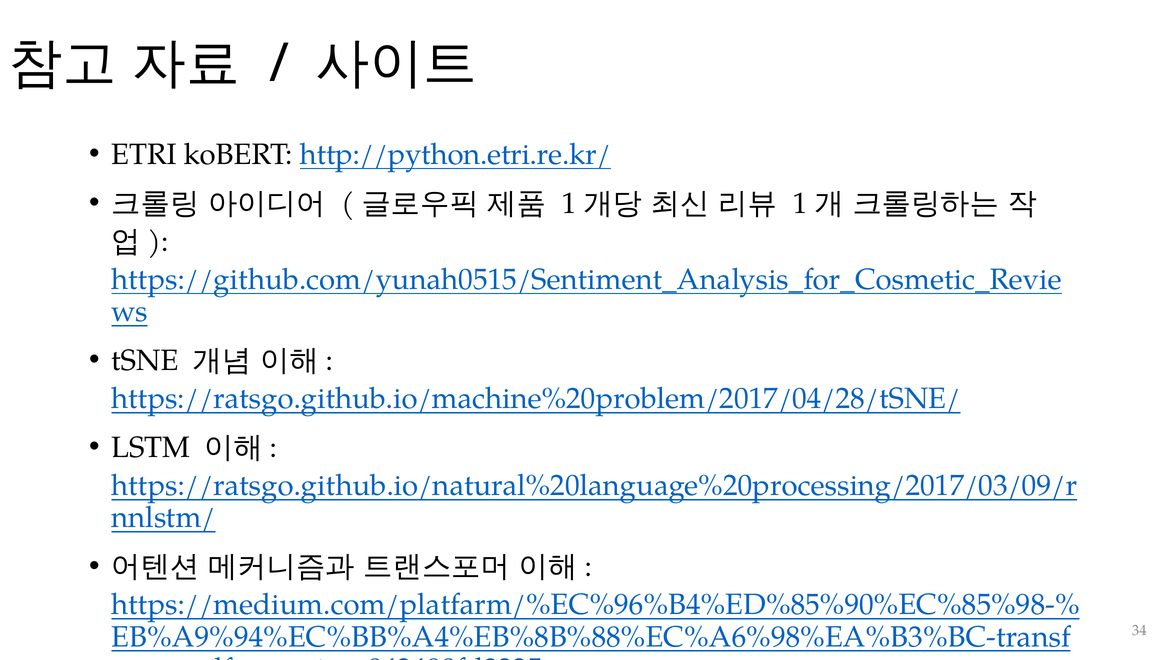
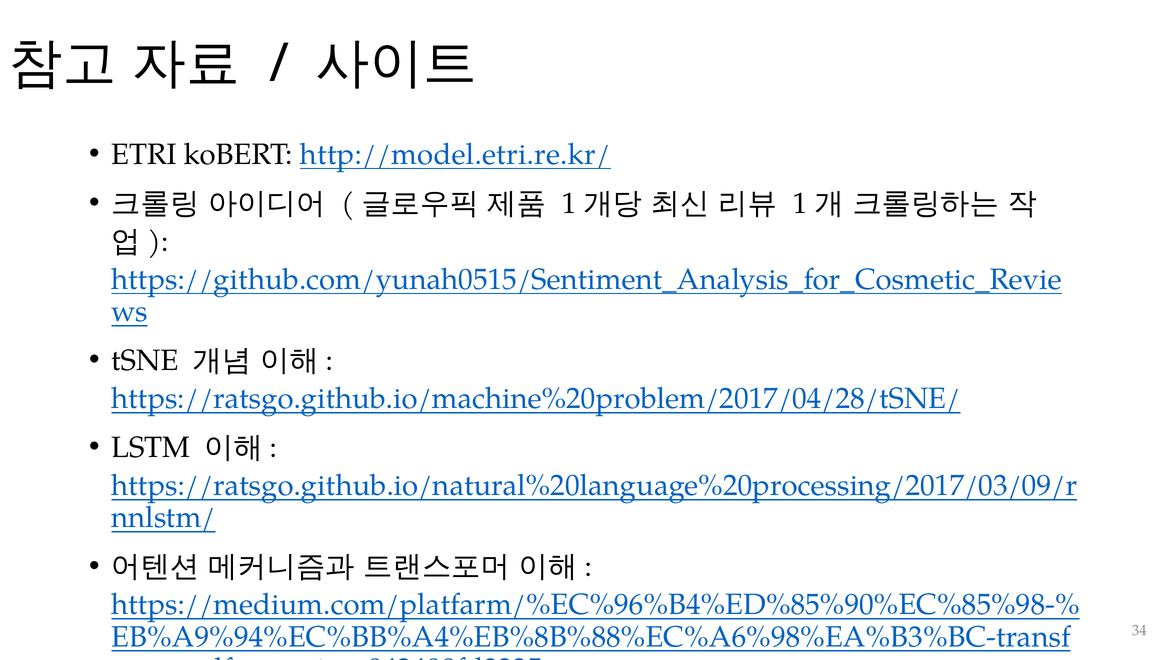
http://python.etri.re.kr/: http://python.etri.re.kr/ -> http://model.etri.re.kr/
